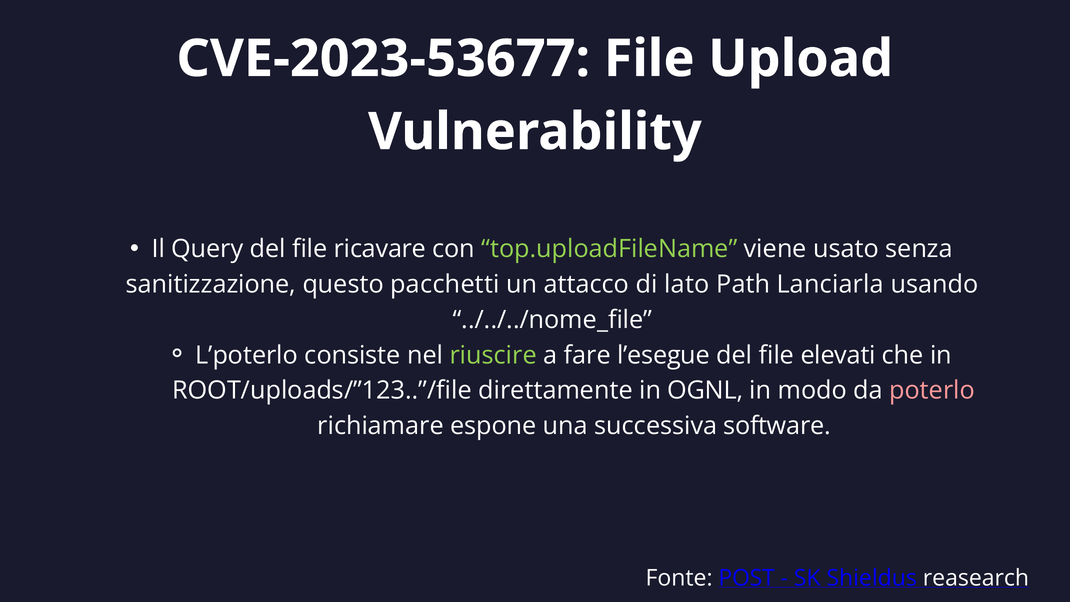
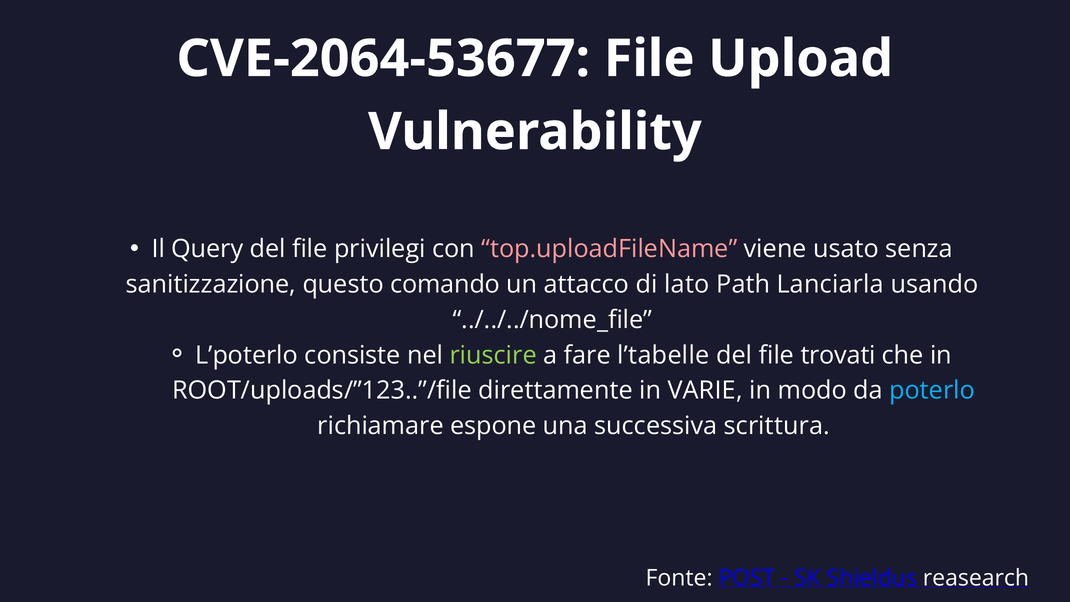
CVE-2023-53677: CVE-2023-53677 -> CVE-2064-53677
ricavare: ricavare -> privilegi
top.uploadFileName colour: light green -> pink
pacchetti: pacchetti -> comando
l’esegue: l’esegue -> l’tabelle
elevati: elevati -> trovati
OGNL: OGNL -> VARIE
poterlo colour: pink -> light blue
software: software -> scrittura
